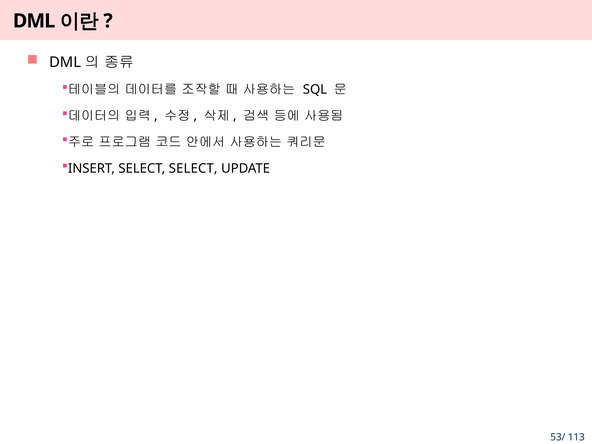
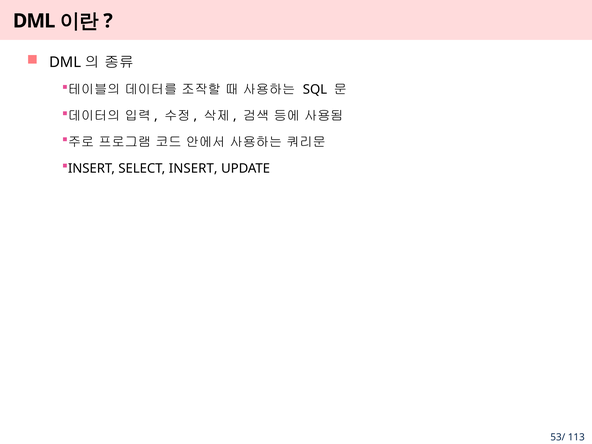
SELECT SELECT: SELECT -> INSERT
